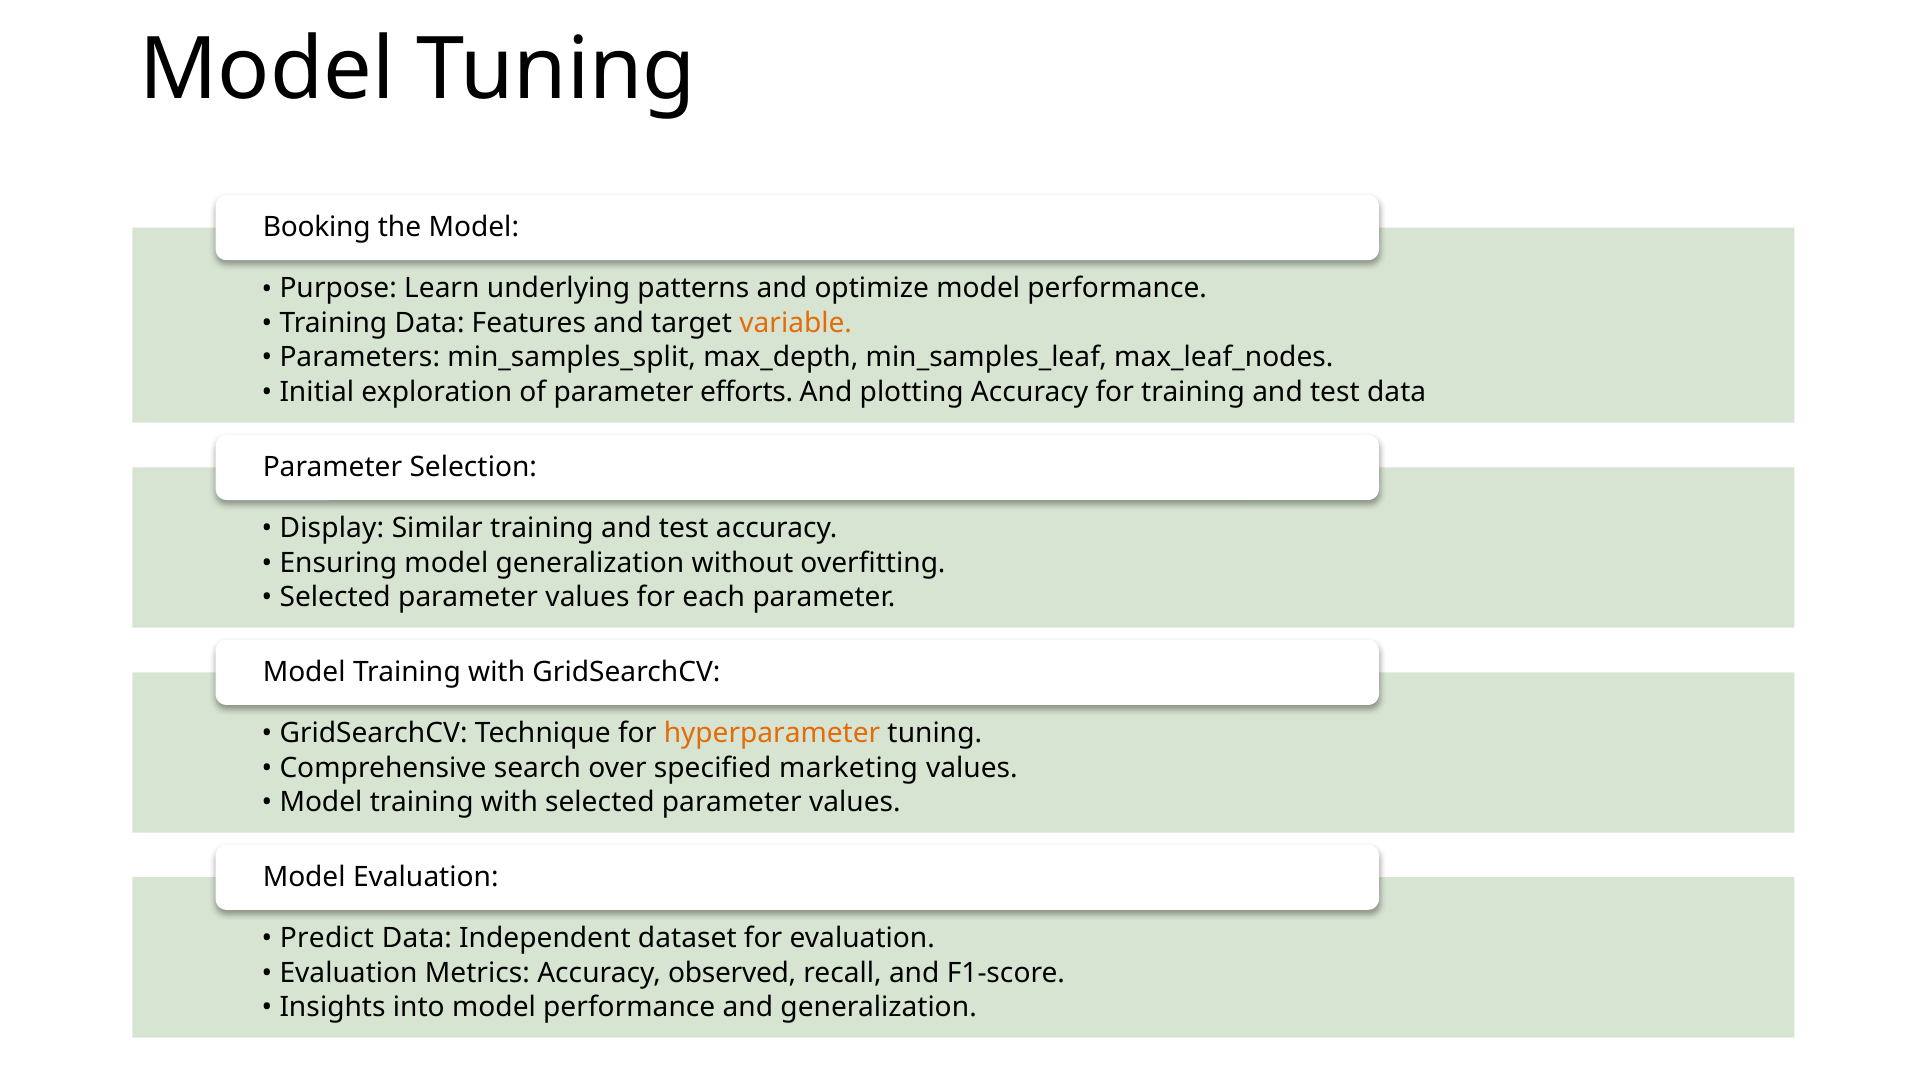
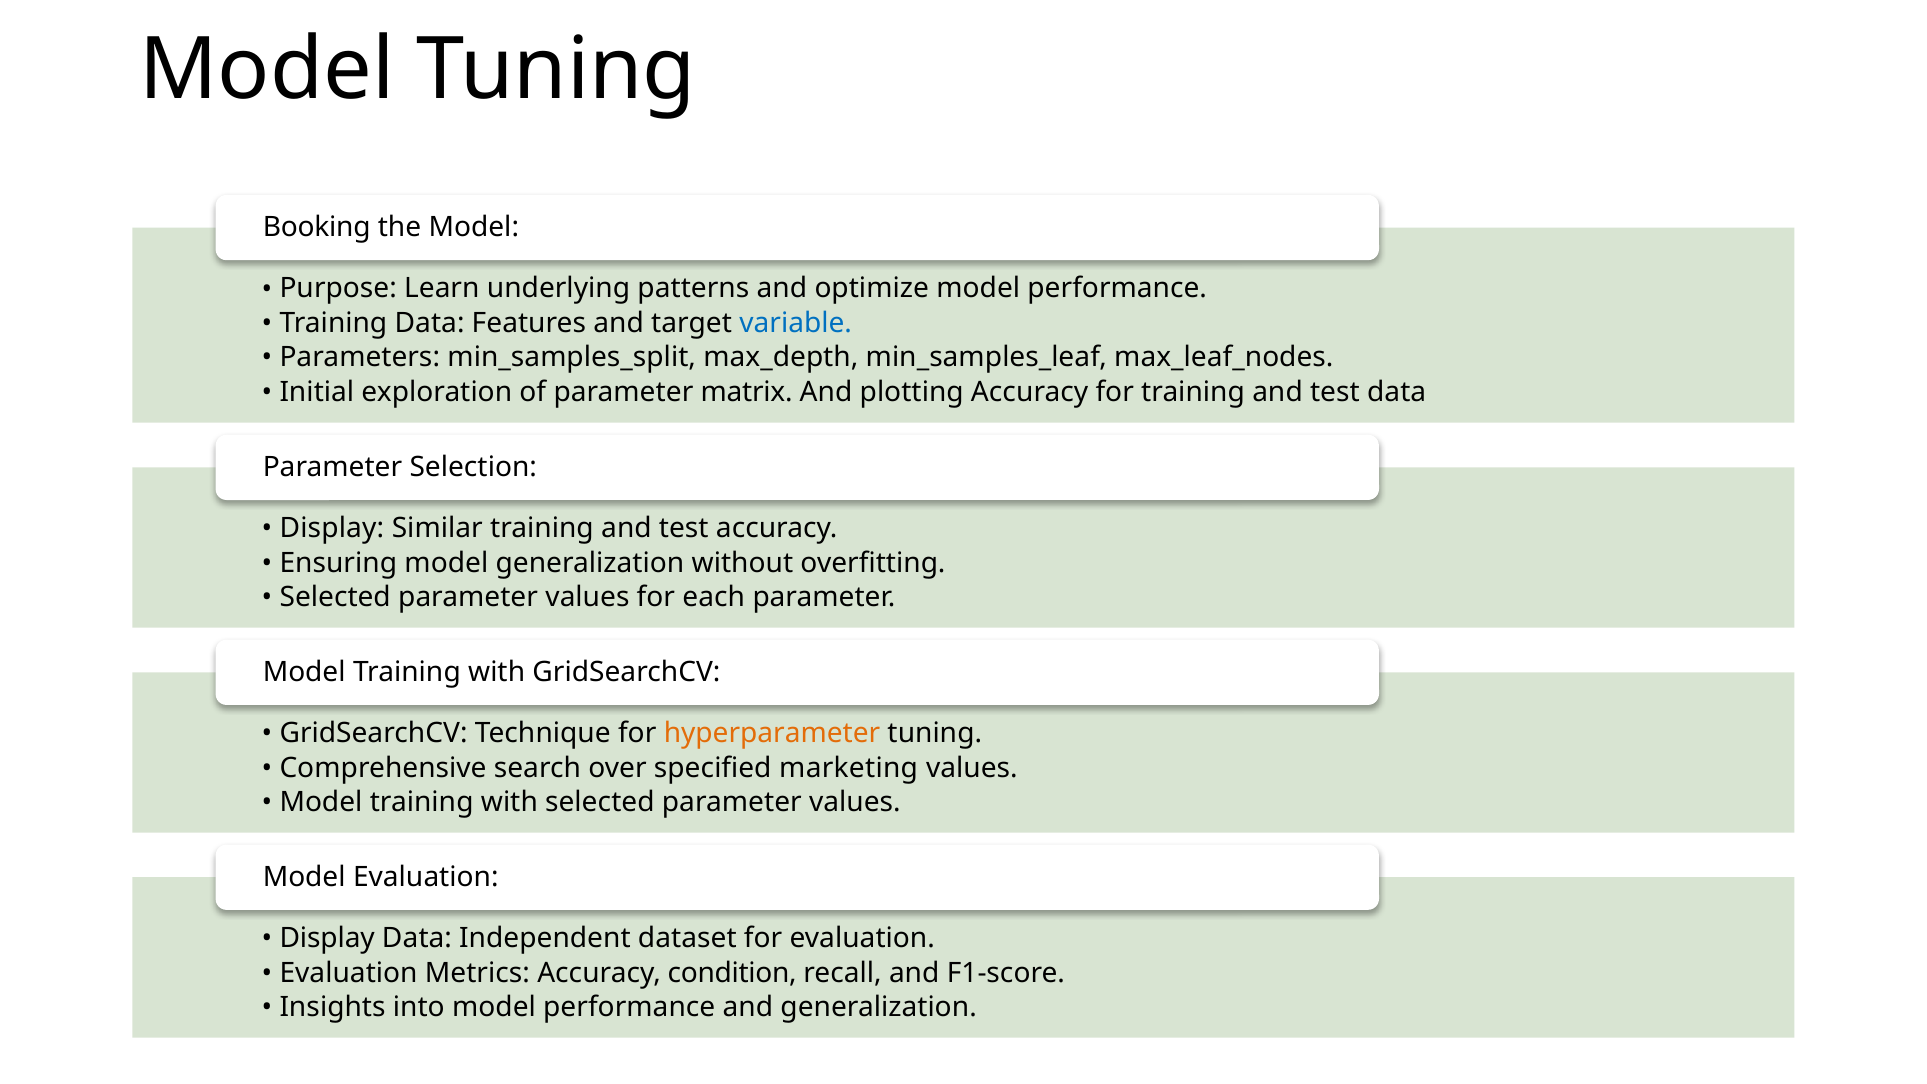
variable colour: orange -> blue
efforts: efforts -> matrix
Predict at (327, 938): Predict -> Display
observed: observed -> condition
